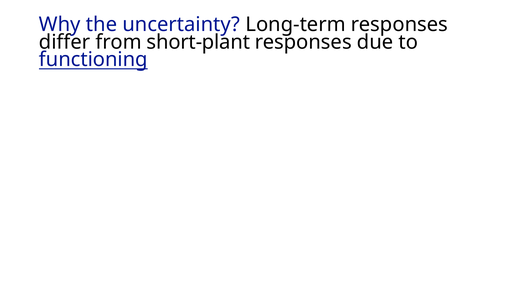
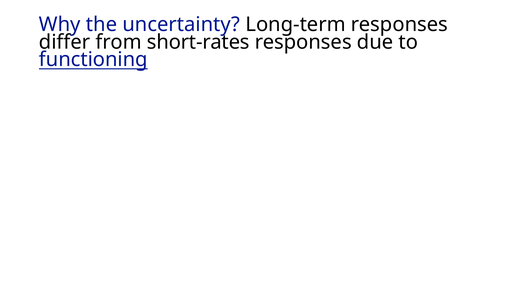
short-plant: short-plant -> short-rates
